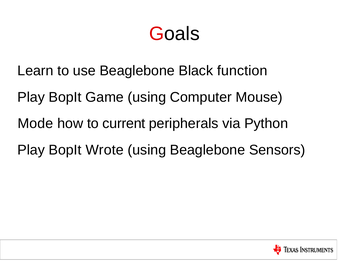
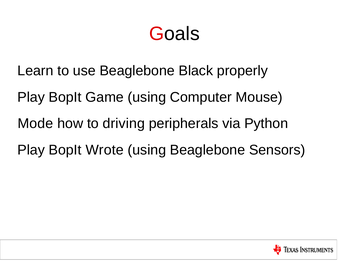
function: function -> properly
current: current -> driving
